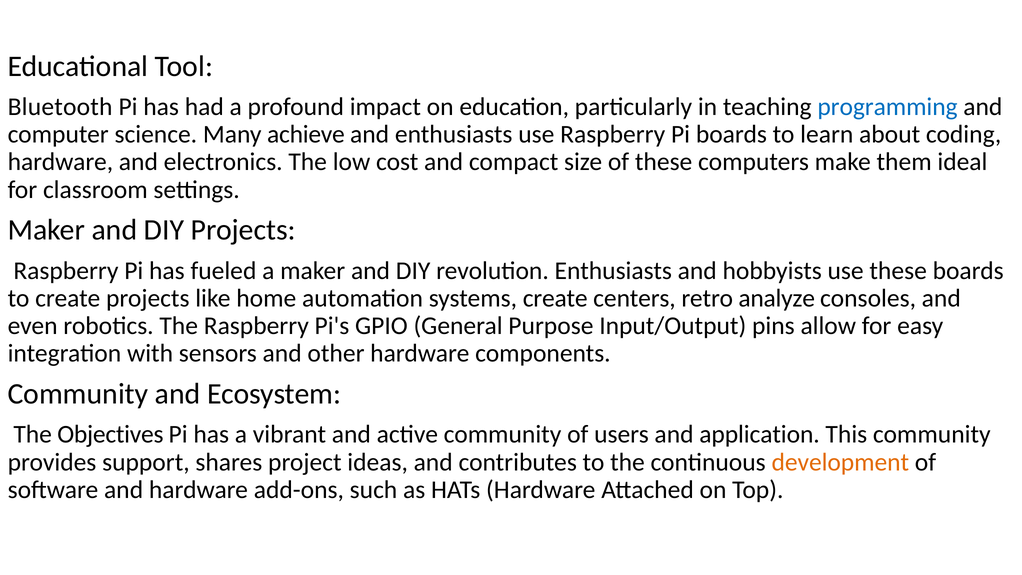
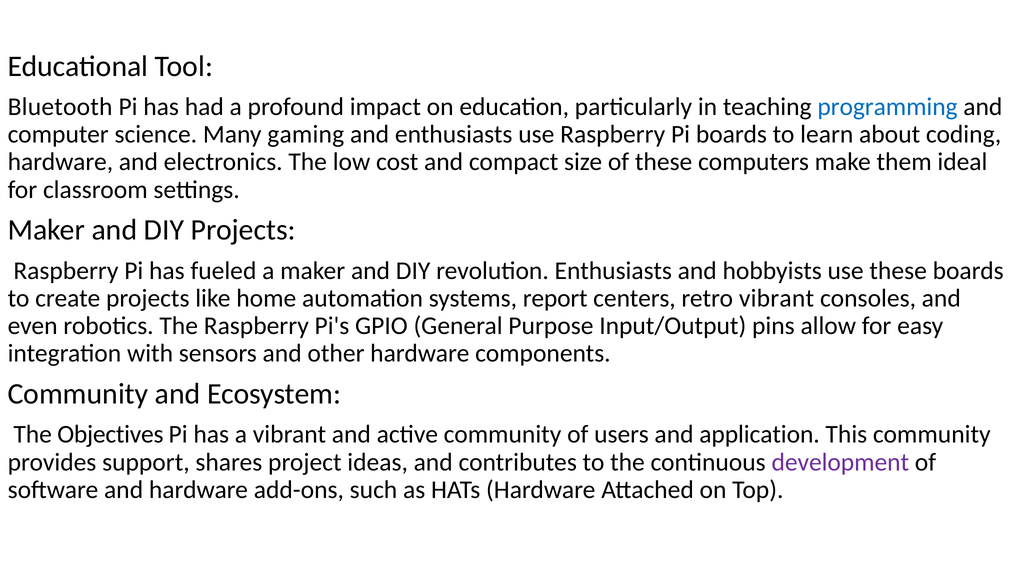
achieve: achieve -> gaming
systems create: create -> report
retro analyze: analyze -> vibrant
development colour: orange -> purple
